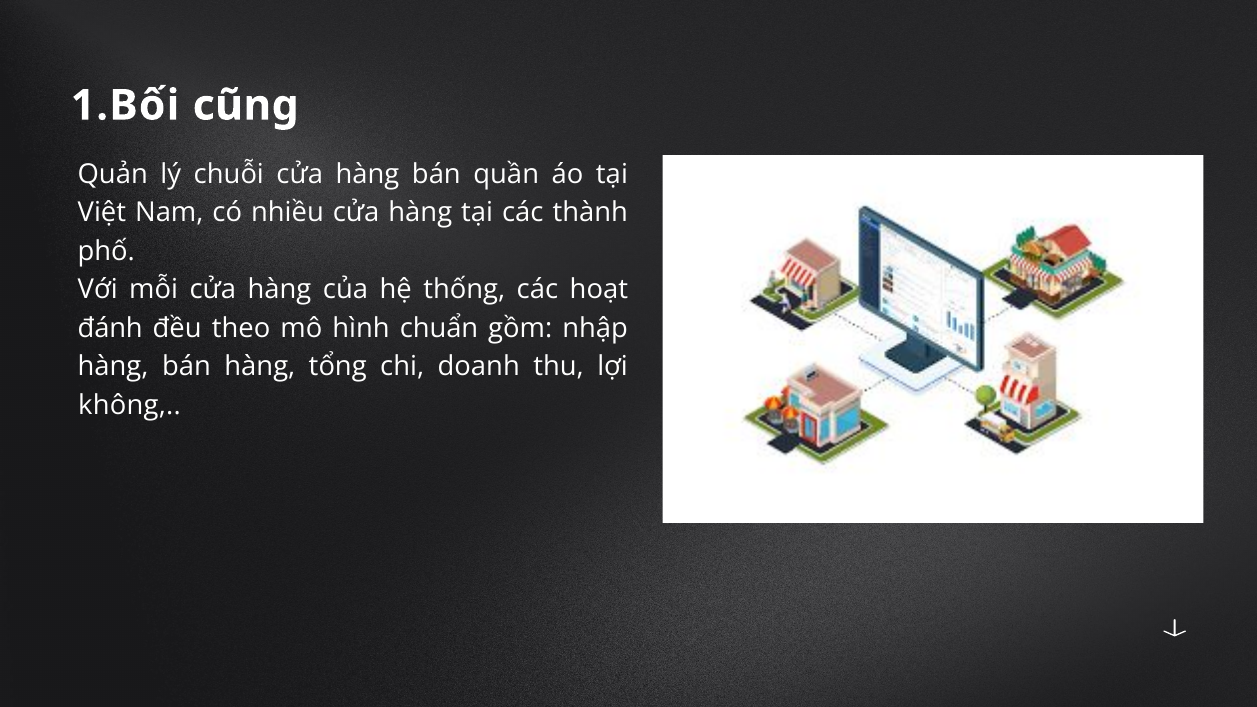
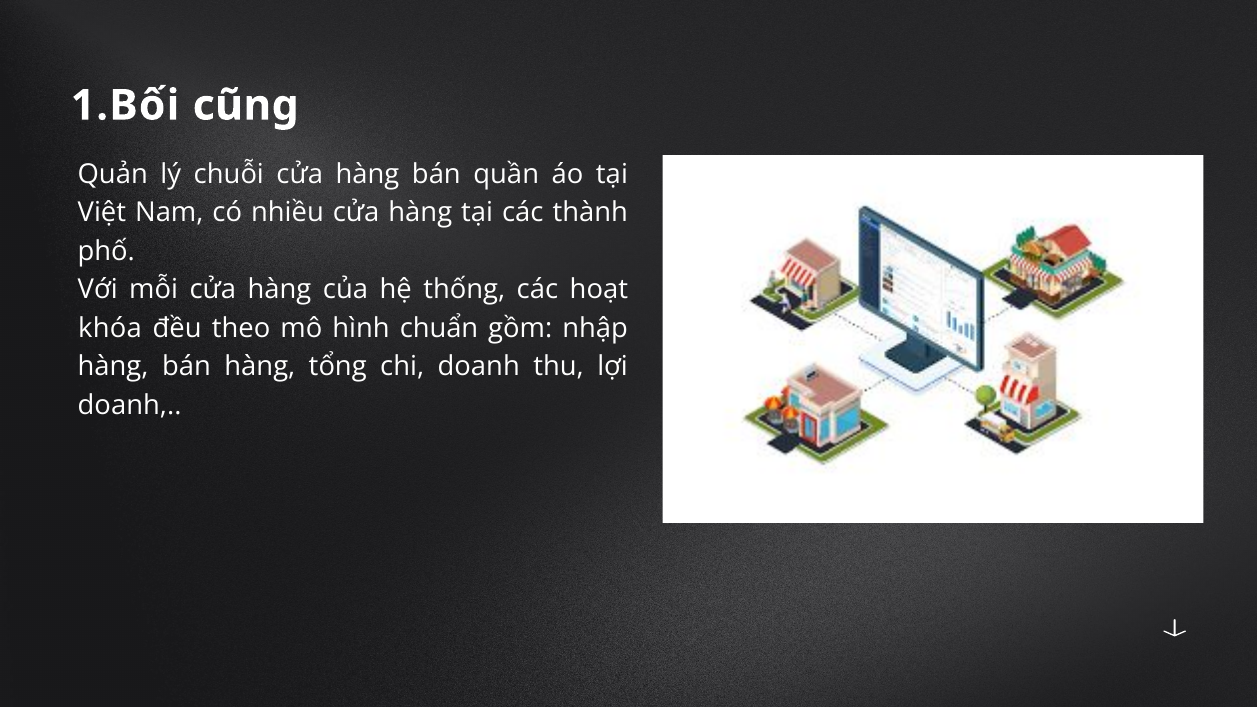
đánh: đánh -> khóa
không at (129, 405): không -> doanh
